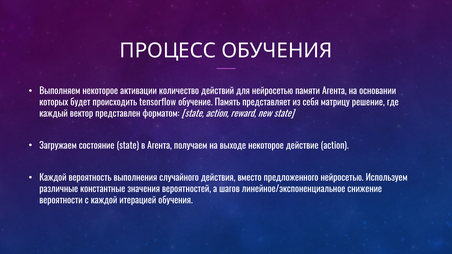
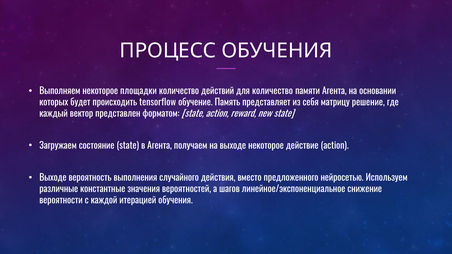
активации: активации -> площадки
для нейросетью: нейросетью -> количество
Каждой at (53, 178): Каждой -> Выходе
